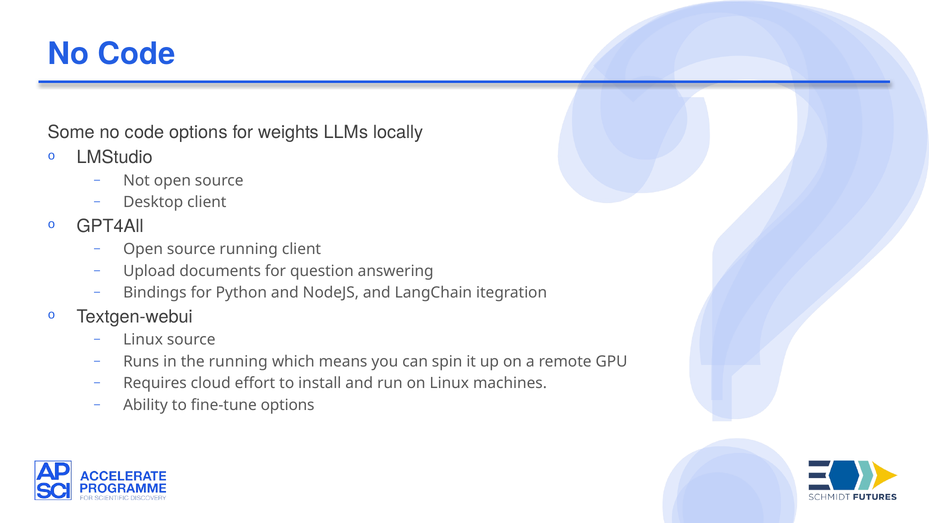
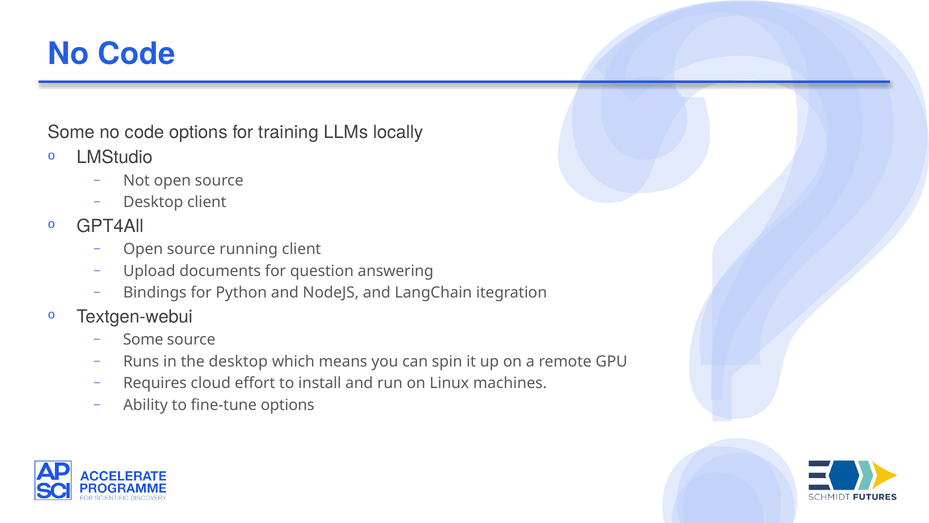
weights: weights -> training
Linux at (143, 340): Linux -> Some
the running: running -> desktop
